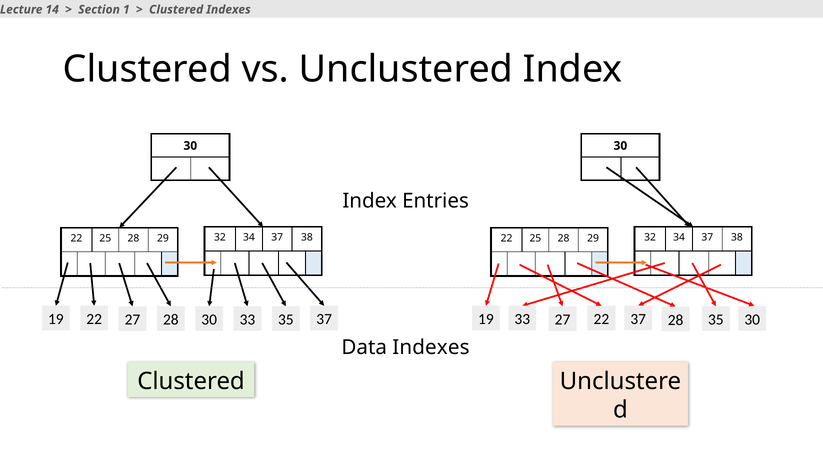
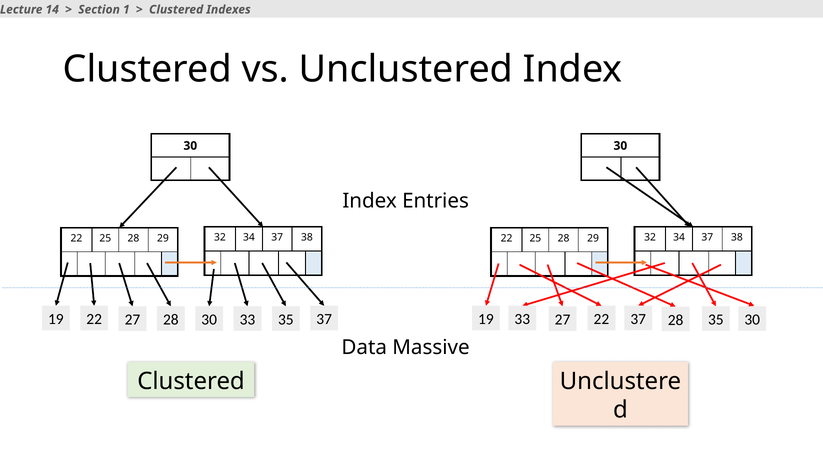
Data Indexes: Indexes -> Massive
